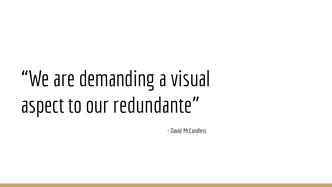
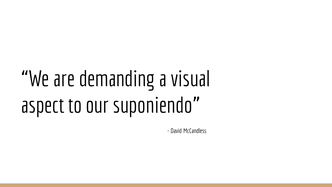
redundante: redundante -> suponiendo
